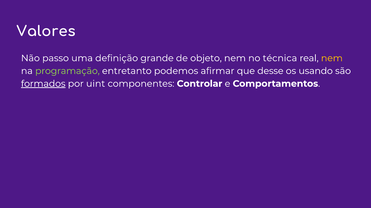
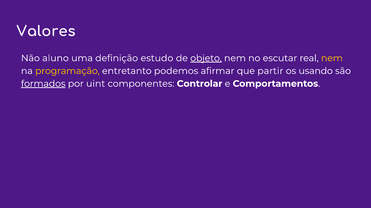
passo: passo -> aluno
grande: grande -> estudo
objeto underline: none -> present
técnica: técnica -> escutar
programação colour: light green -> yellow
desse: desse -> partir
